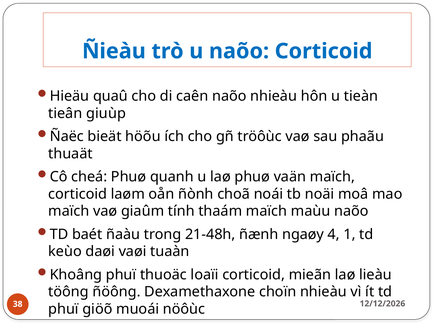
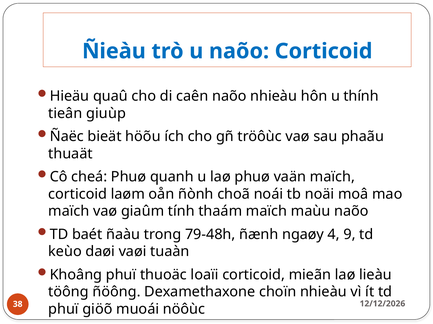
tieàn: tieàn -> thính
21-48h: 21-48h -> 79-48h
1: 1 -> 9
